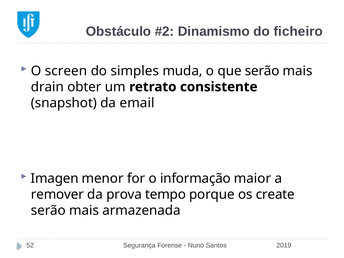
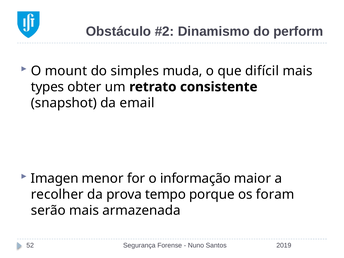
ficheiro: ficheiro -> perform
screen: screen -> mount
que serão: serão -> difícil
drain: drain -> types
remover: remover -> recolher
create: create -> foram
